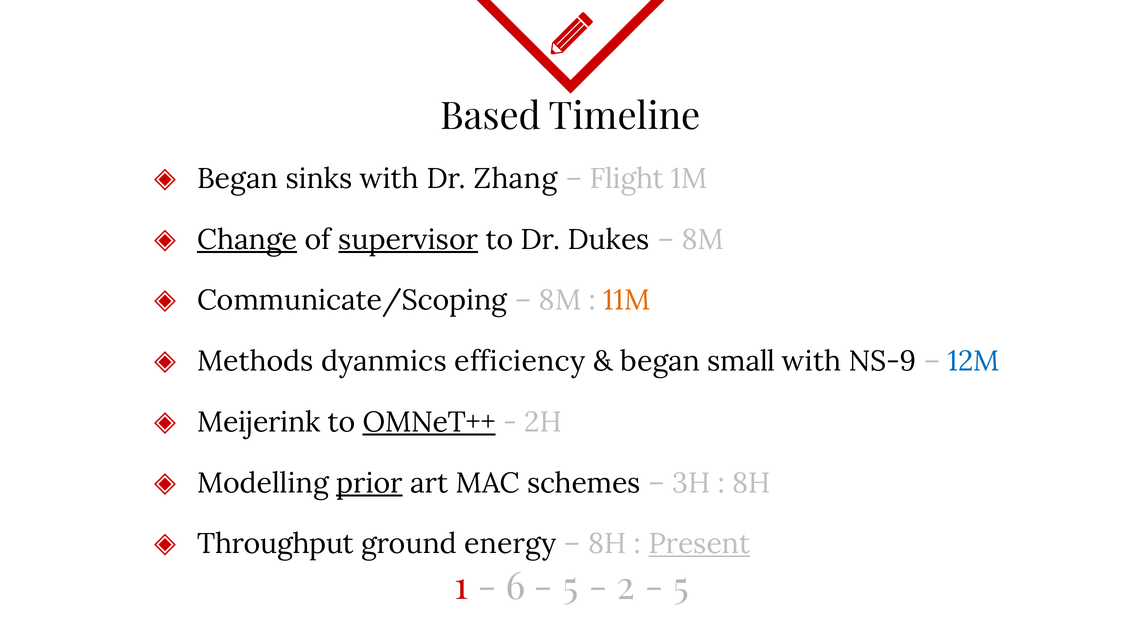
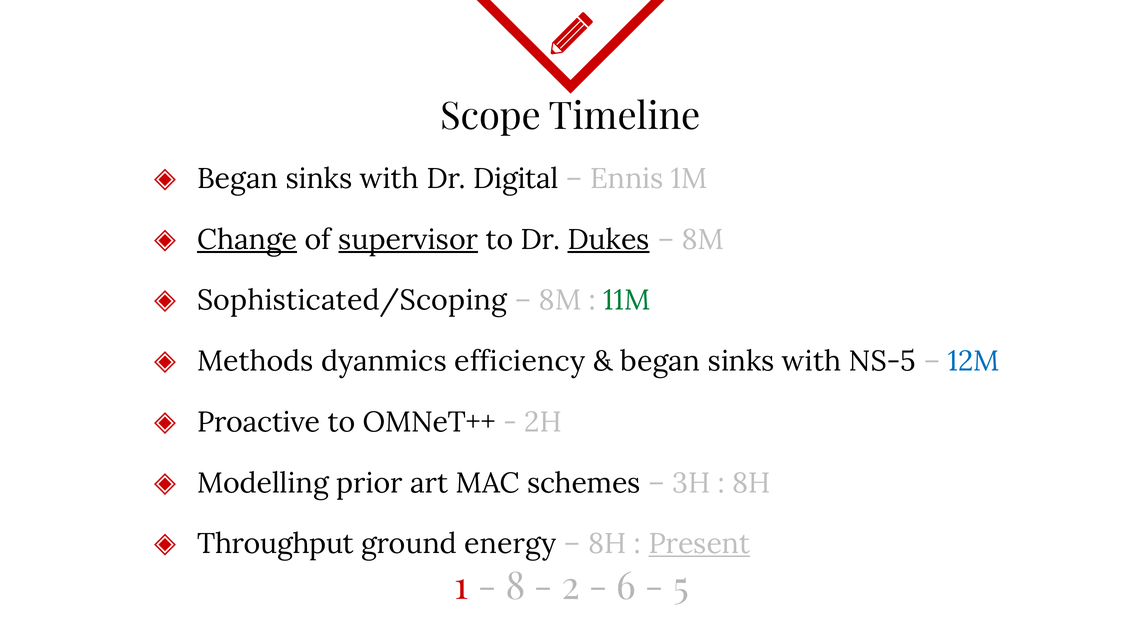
Based: Based -> Scope
Zhang: Zhang -> Digital
Flight: Flight -> Ennis
Dukes underline: none -> present
Communicate/Scoping: Communicate/Scoping -> Sophisticated/Scoping
11M colour: orange -> green
small at (741, 361): small -> sinks
NS-9: NS-9 -> NS-5
Meijerink: Meijerink -> Proactive
OMNeT++ underline: present -> none
prior underline: present -> none
6: 6 -> 8
5 at (571, 586): 5 -> 2
2: 2 -> 6
